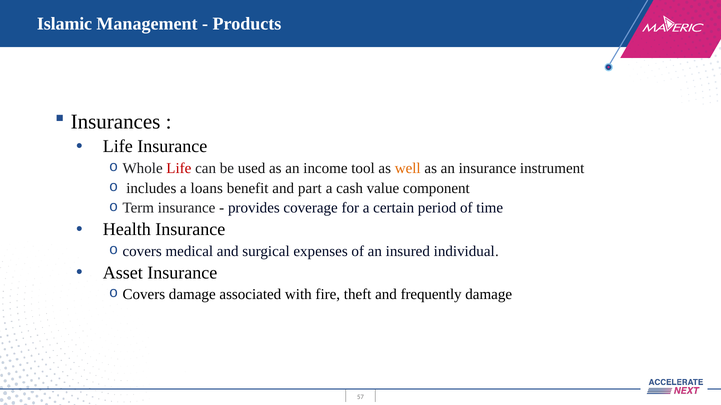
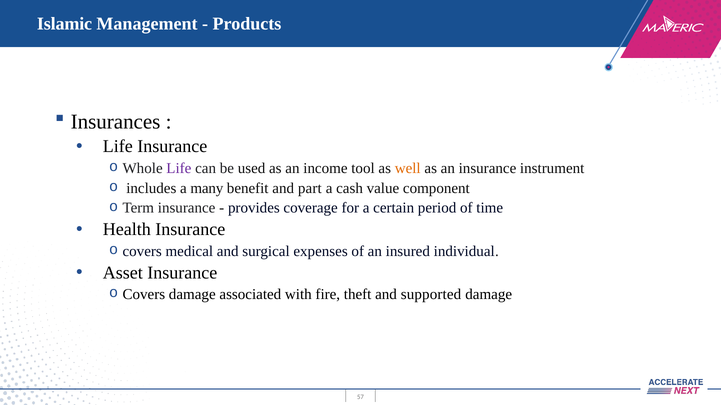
Life at (179, 168) colour: red -> purple
loans: loans -> many
frequently: frequently -> supported
